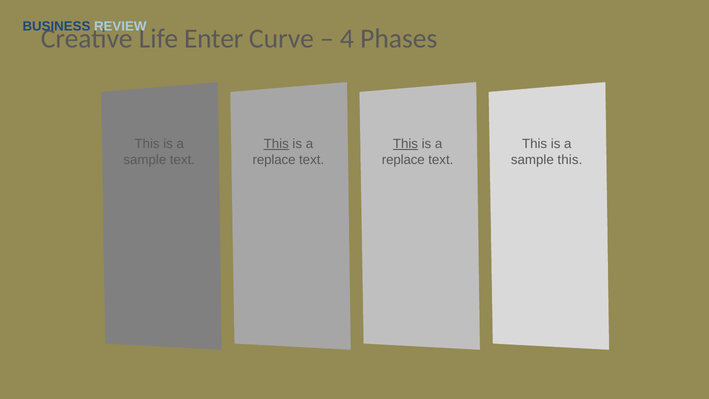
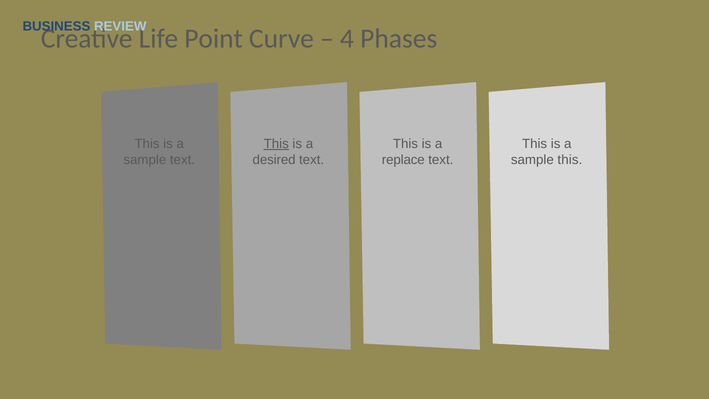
Enter: Enter -> Point
This at (405, 144) underline: present -> none
replace at (274, 160): replace -> desired
